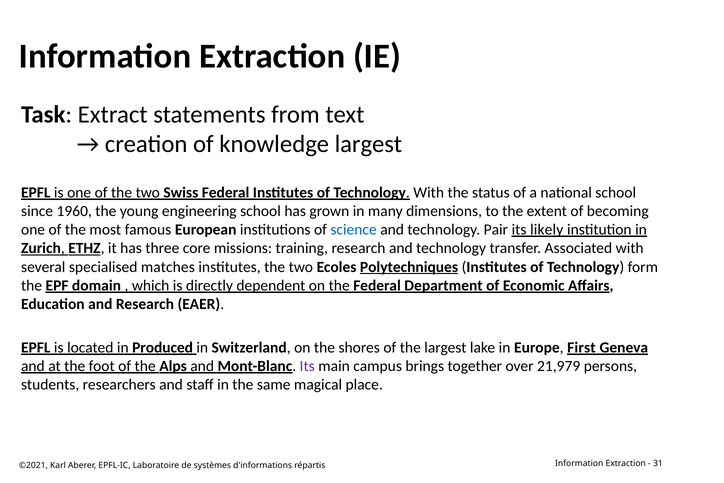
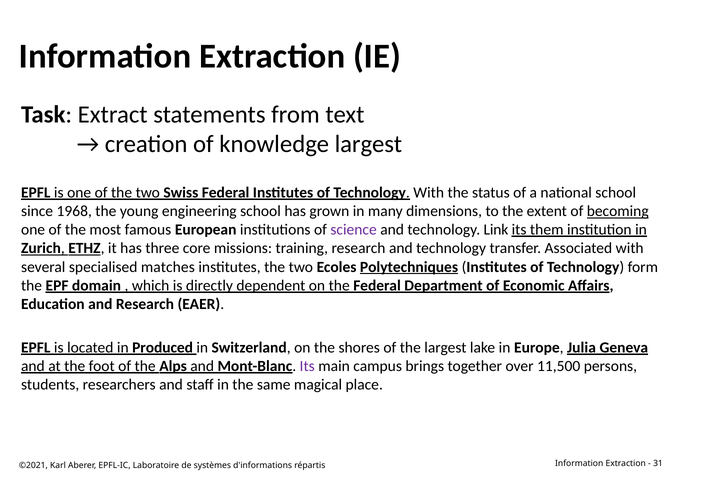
1960: 1960 -> 1968
becoming underline: none -> present
science colour: blue -> purple
Pair: Pair -> Link
likely: likely -> them
First: First -> Julia
21,979: 21,979 -> 11,500
